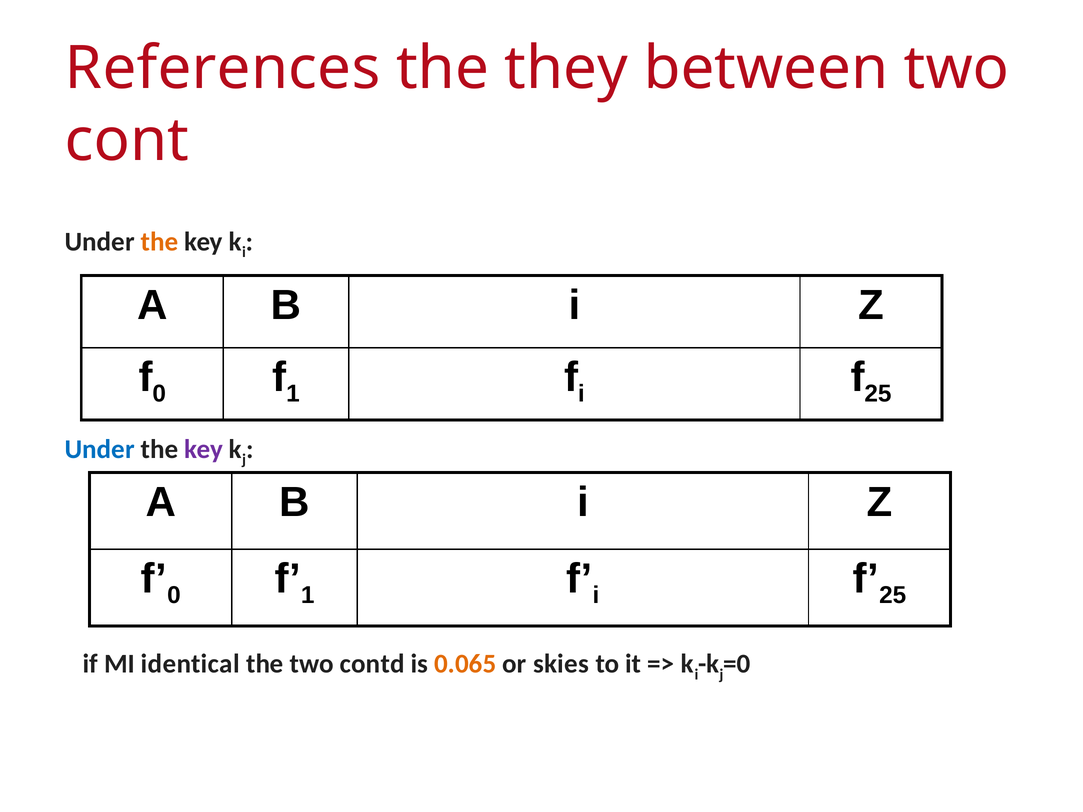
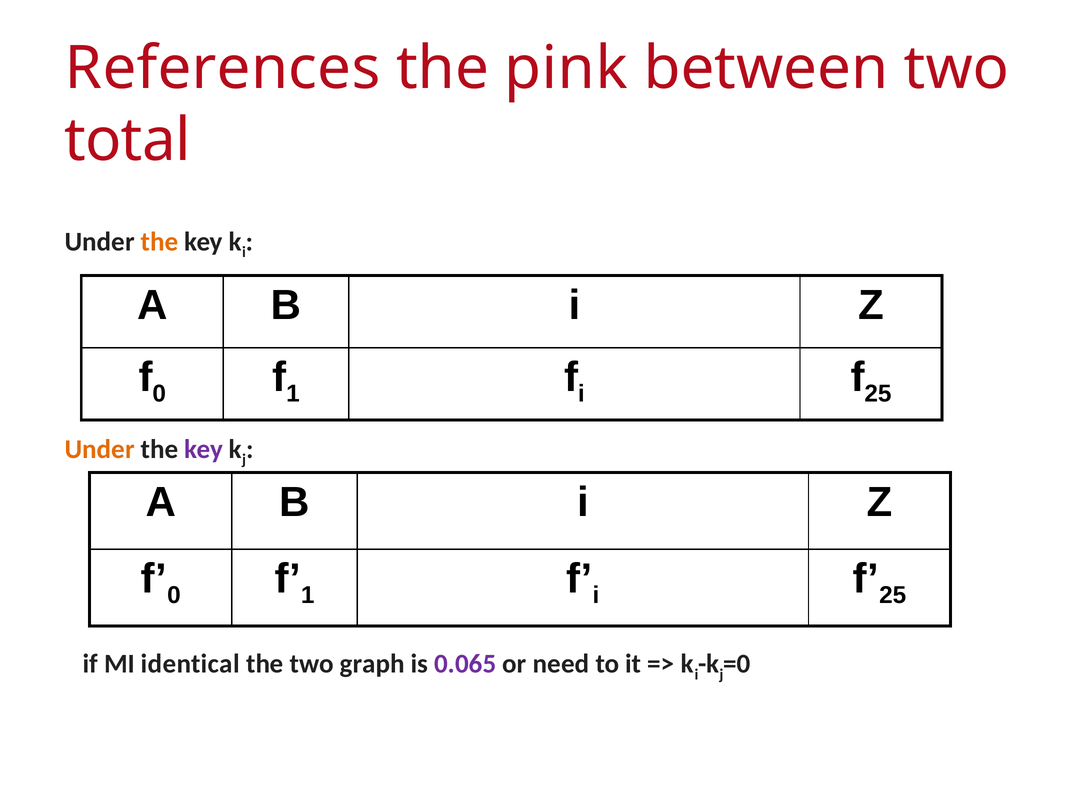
they: they -> pink
cont: cont -> total
Under at (100, 449) colour: blue -> orange
contd: contd -> graph
0.065 colour: orange -> purple
skies: skies -> need
